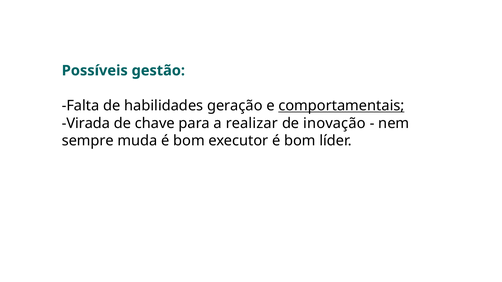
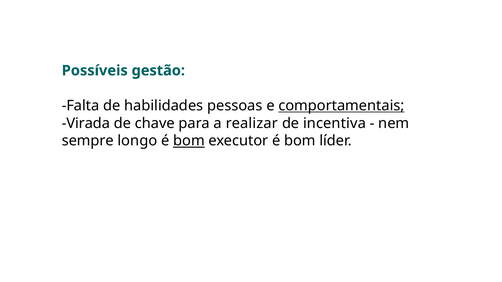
geração: geração -> pessoas
inovação: inovação -> incentiva
muda: muda -> longo
bom at (189, 141) underline: none -> present
